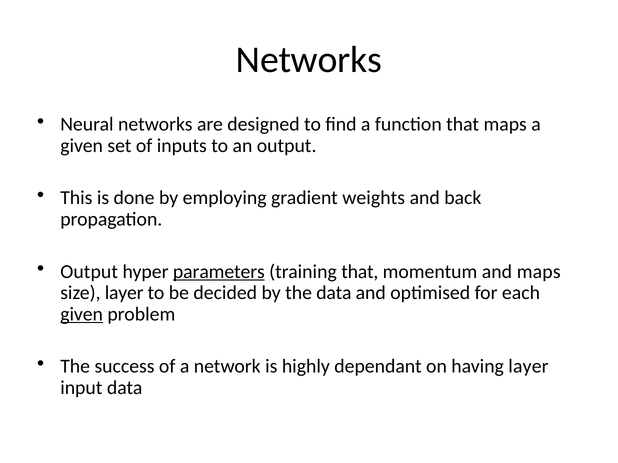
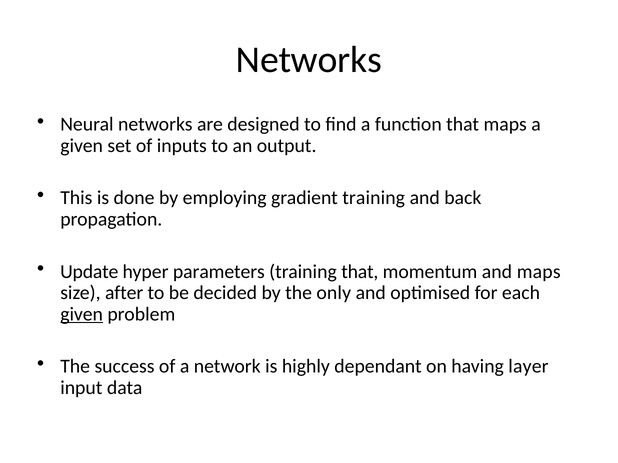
gradient weights: weights -> training
Output at (89, 272): Output -> Update
parameters underline: present -> none
size layer: layer -> after
the data: data -> only
